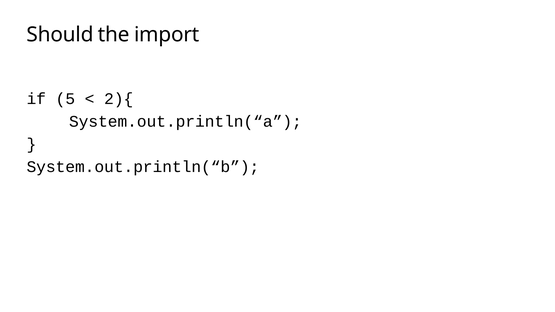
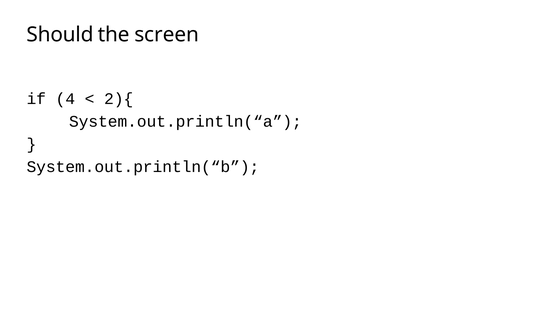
import: import -> screen
5: 5 -> 4
